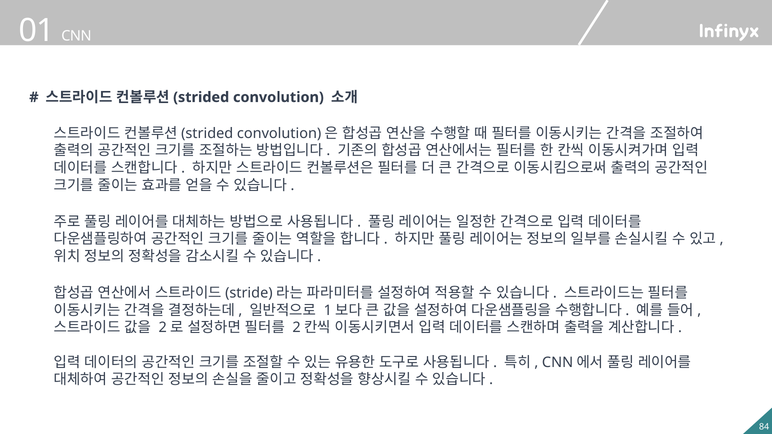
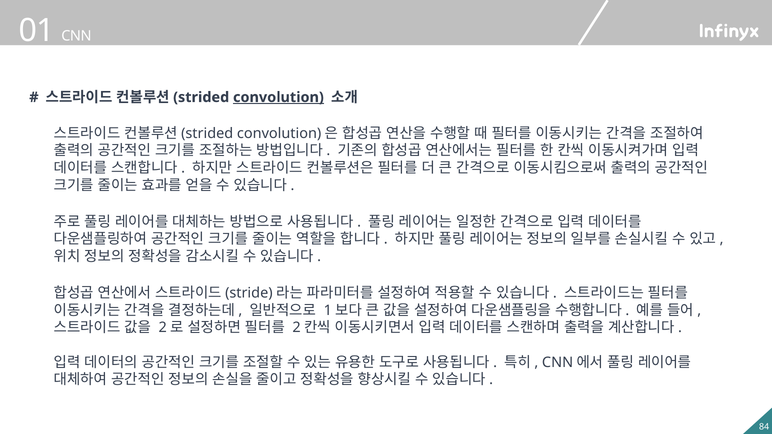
convolution underline: none -> present
